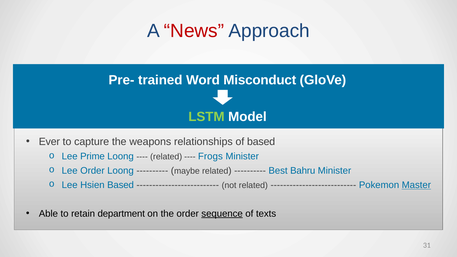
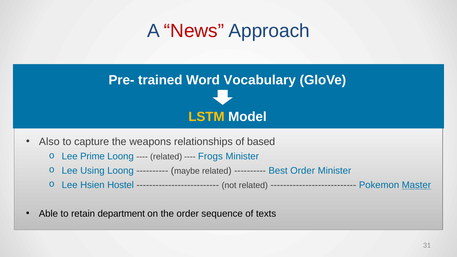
Misconduct: Misconduct -> Vocabulary
LSTM colour: light green -> yellow
Ever: Ever -> Also
Lee Order: Order -> Using
Best Bahru: Bahru -> Order
Hsien Based: Based -> Hostel
sequence underline: present -> none
